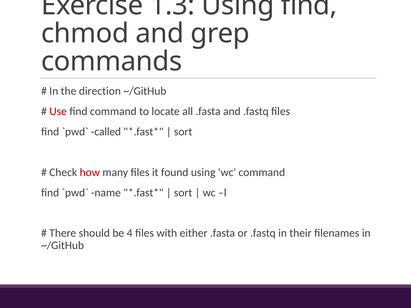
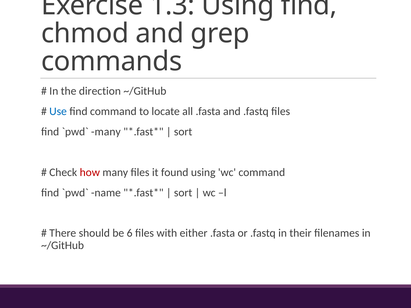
Use colour: red -> blue
called at (106, 132): called -> many
4: 4 -> 6
